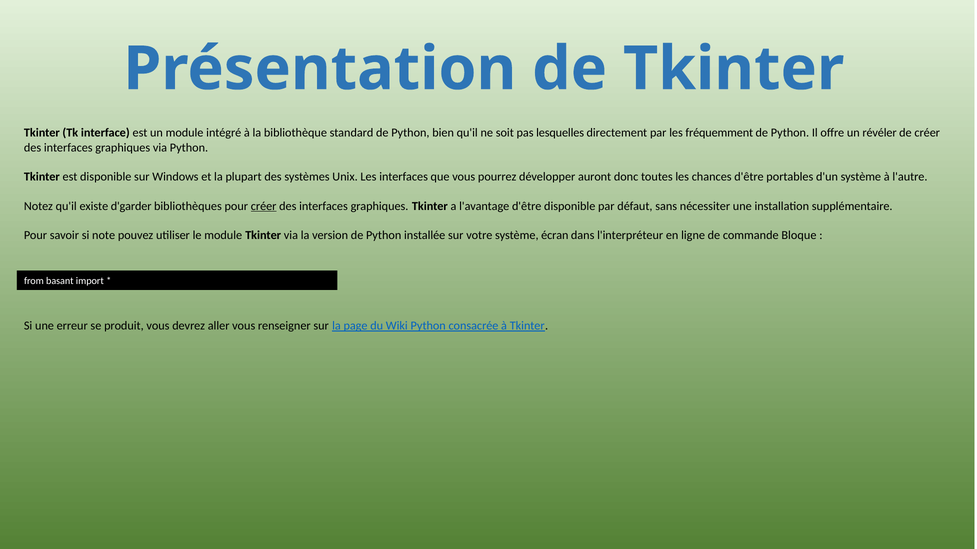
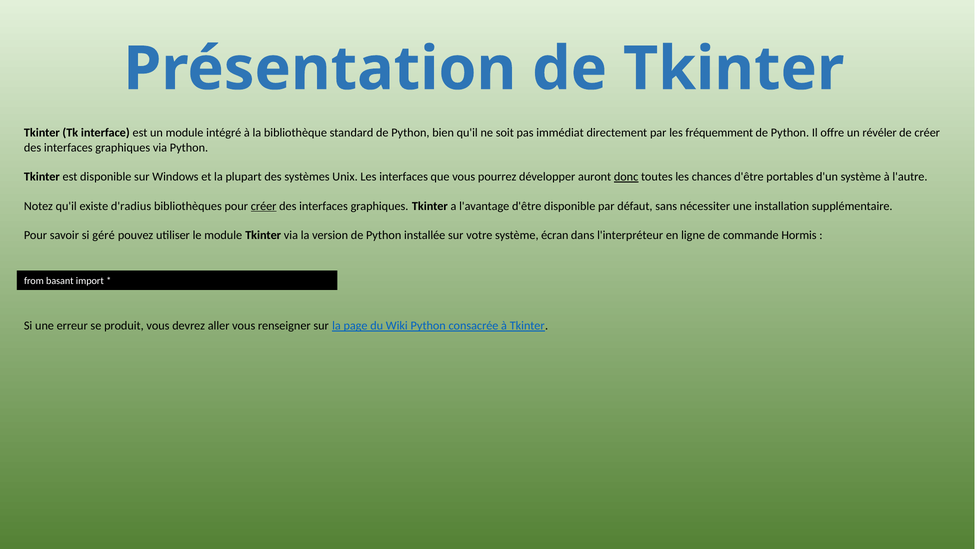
lesquelles: lesquelles -> immédiat
donc underline: none -> present
d'garder: d'garder -> d'radius
note: note -> géré
Bloque: Bloque -> Hormis
